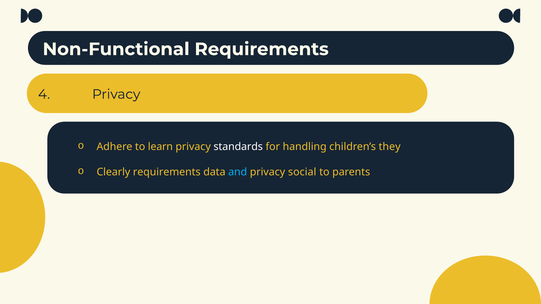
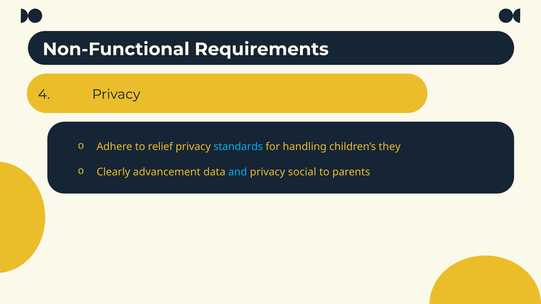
learn: learn -> relief
standards colour: white -> light blue
Clearly requirements: requirements -> advancement
